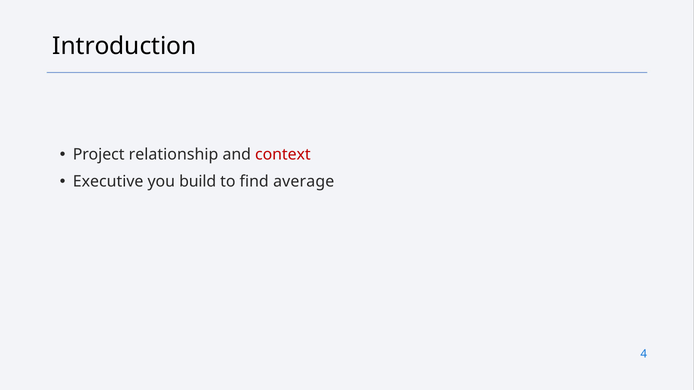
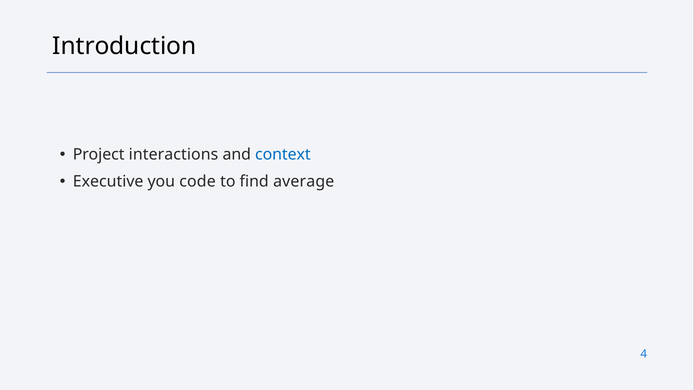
relationship: relationship -> interactions
context colour: red -> blue
build: build -> code
